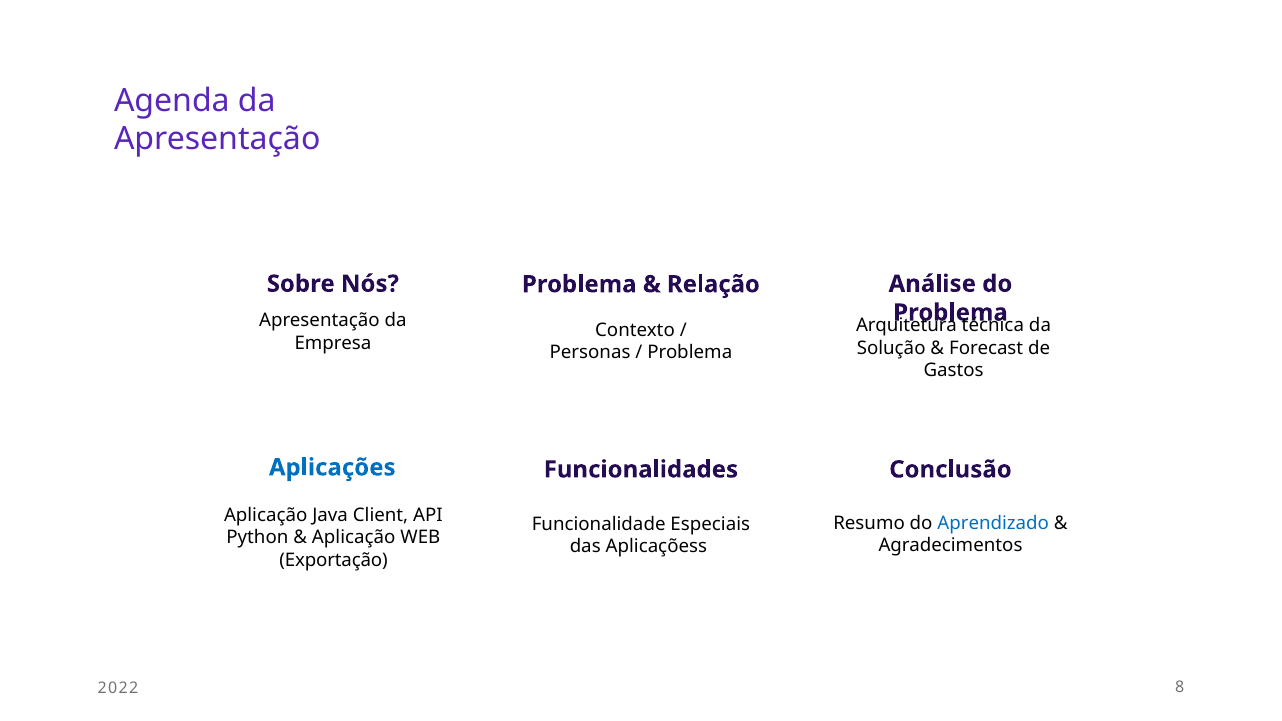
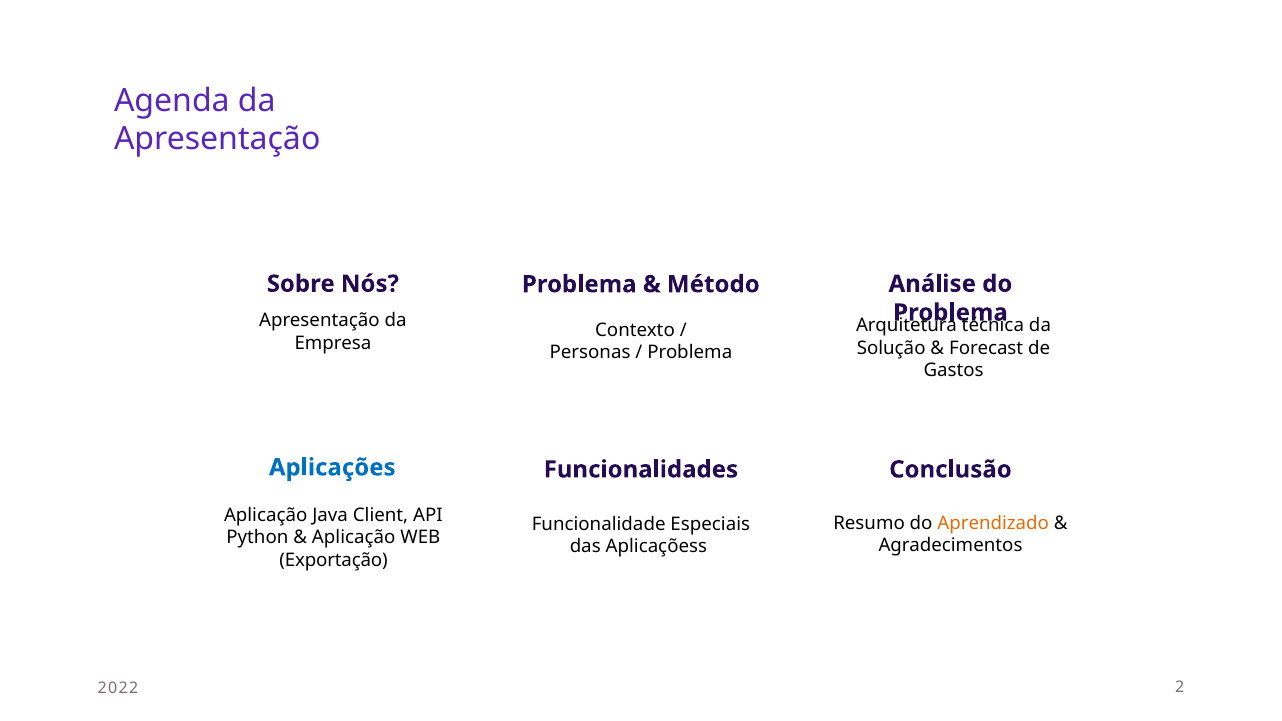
Relação: Relação -> Método
Aprendizado colour: blue -> orange
8: 8 -> 2
